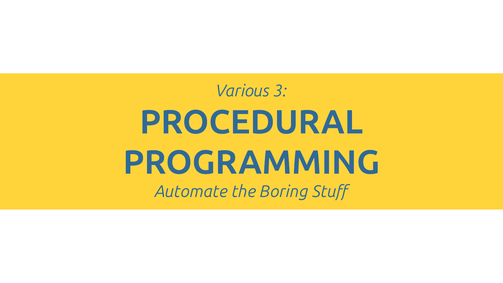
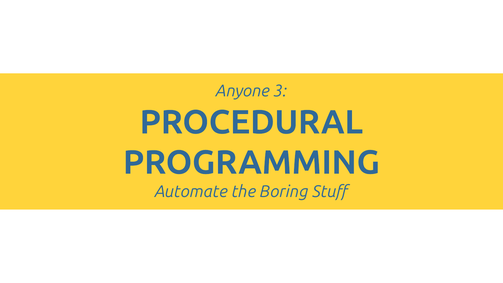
Various: Various -> Anyone
